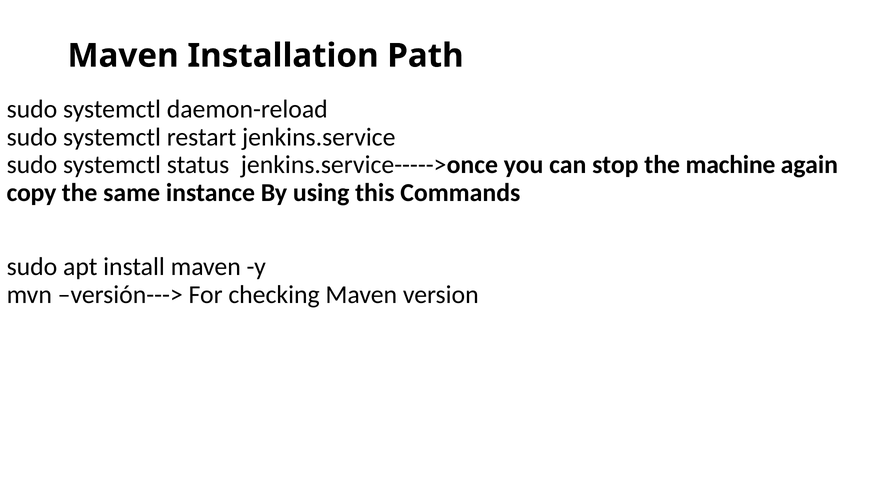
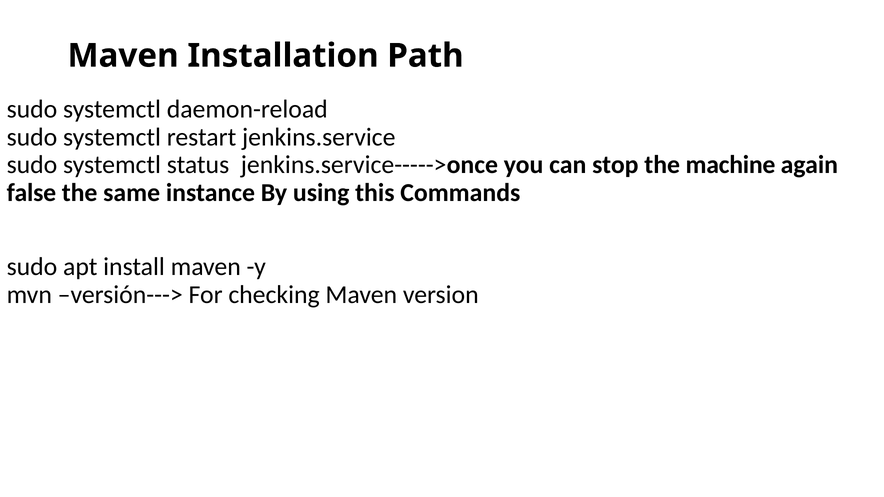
copy: copy -> false
